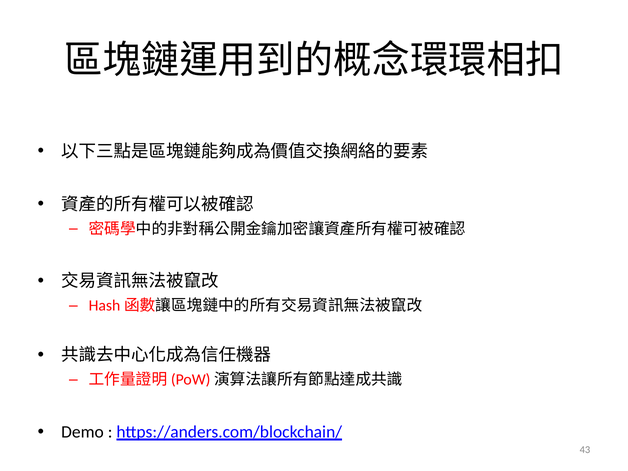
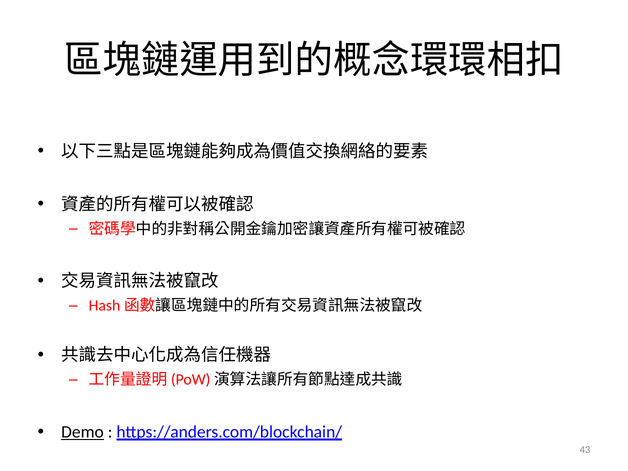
Demo underline: none -> present
